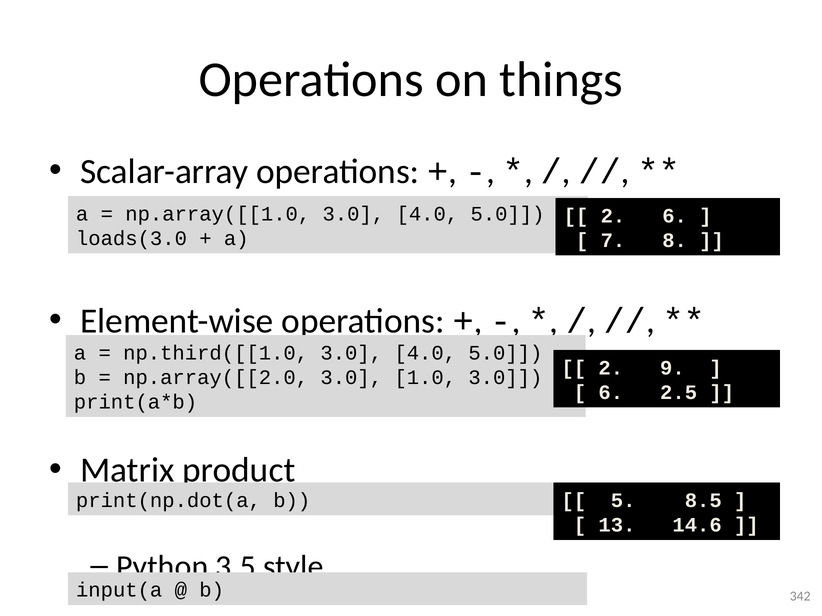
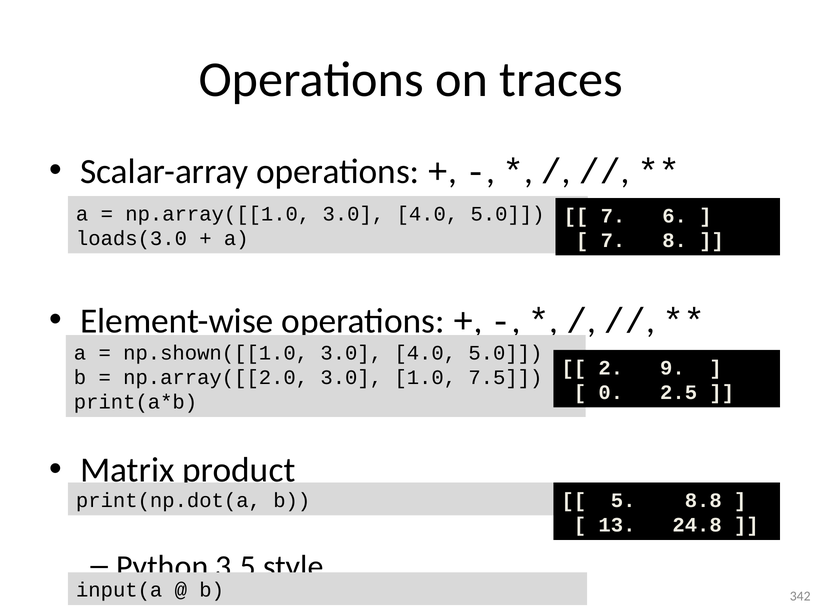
things: things -> traces
2 at (613, 216): 2 -> 7
np.third([[1.0: np.third([[1.0 -> np.shown([[1.0
1.0 3.0: 3.0 -> 7.5
6 at (611, 393): 6 -> 0
8.5: 8.5 -> 8.8
14.6: 14.6 -> 24.8
